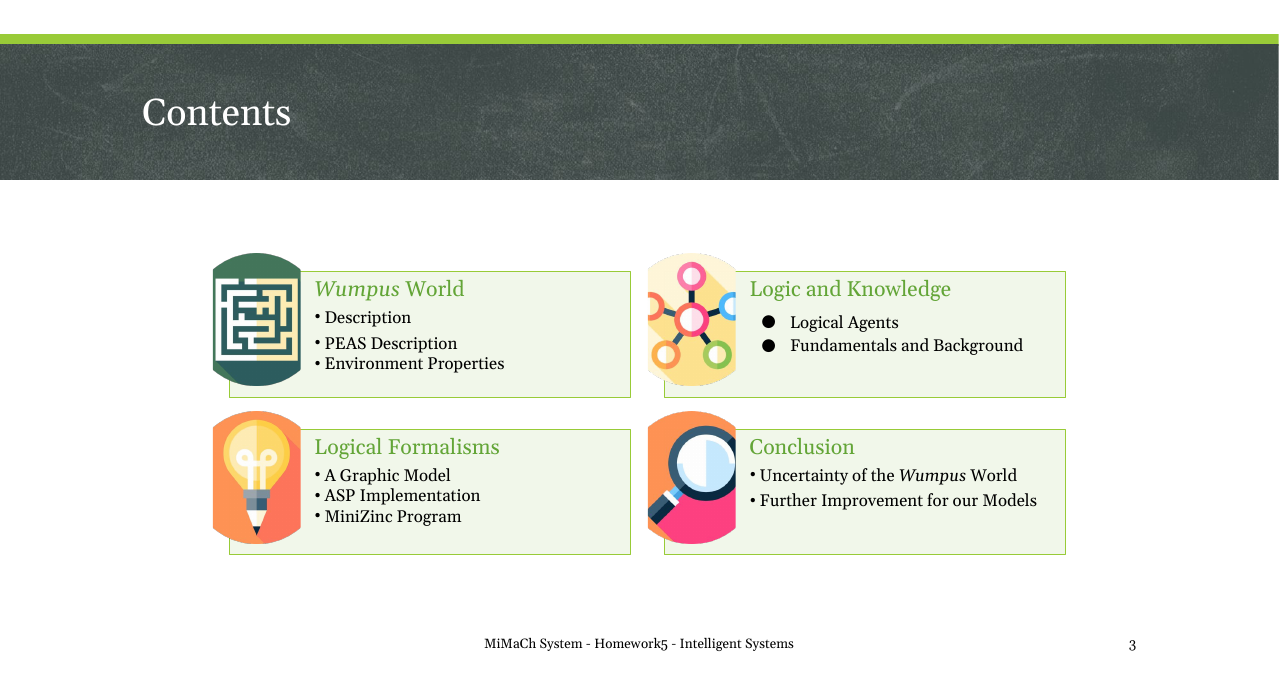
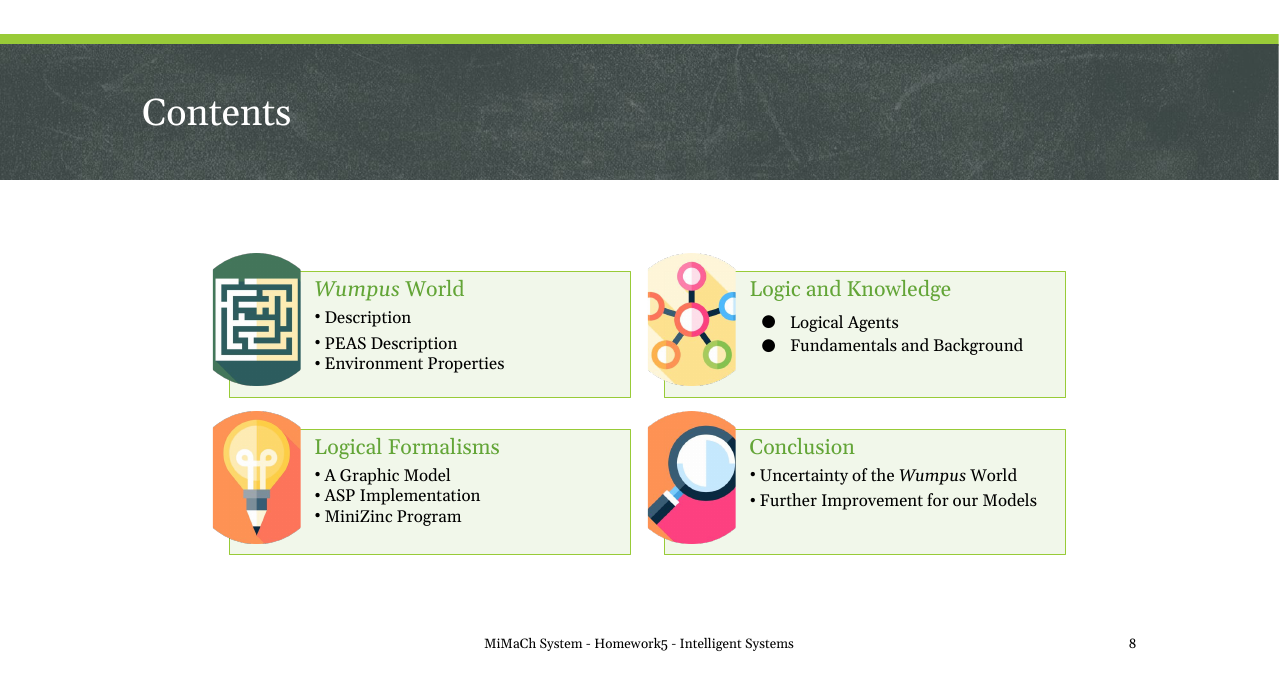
3: 3 -> 8
